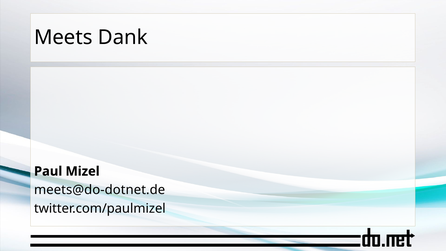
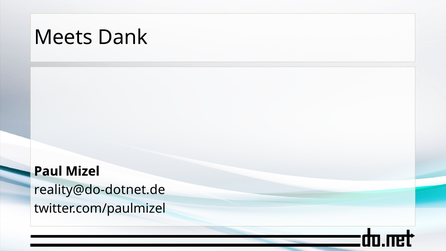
meets@do-dotnet.de: meets@do-dotnet.de -> reality@do-dotnet.de
